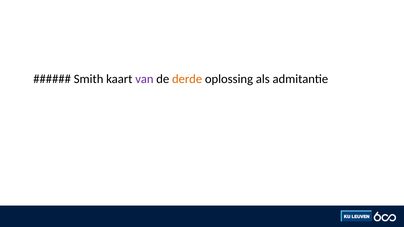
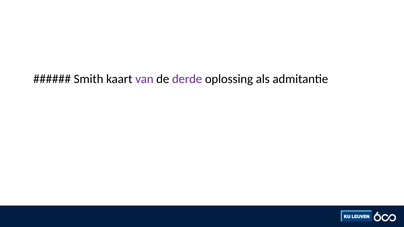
derde colour: orange -> purple
